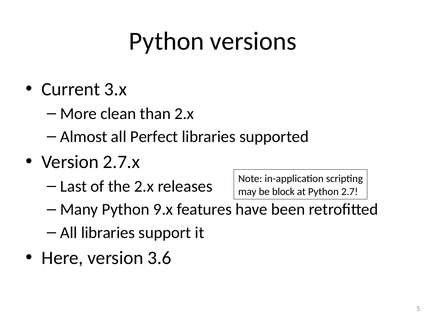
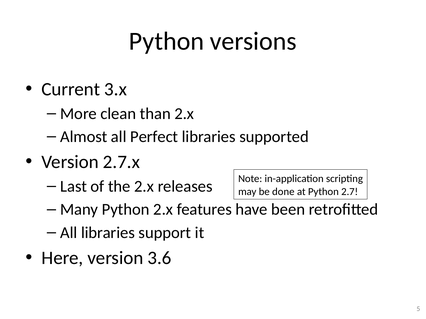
block: block -> done
Python 9.x: 9.x -> 2.x
